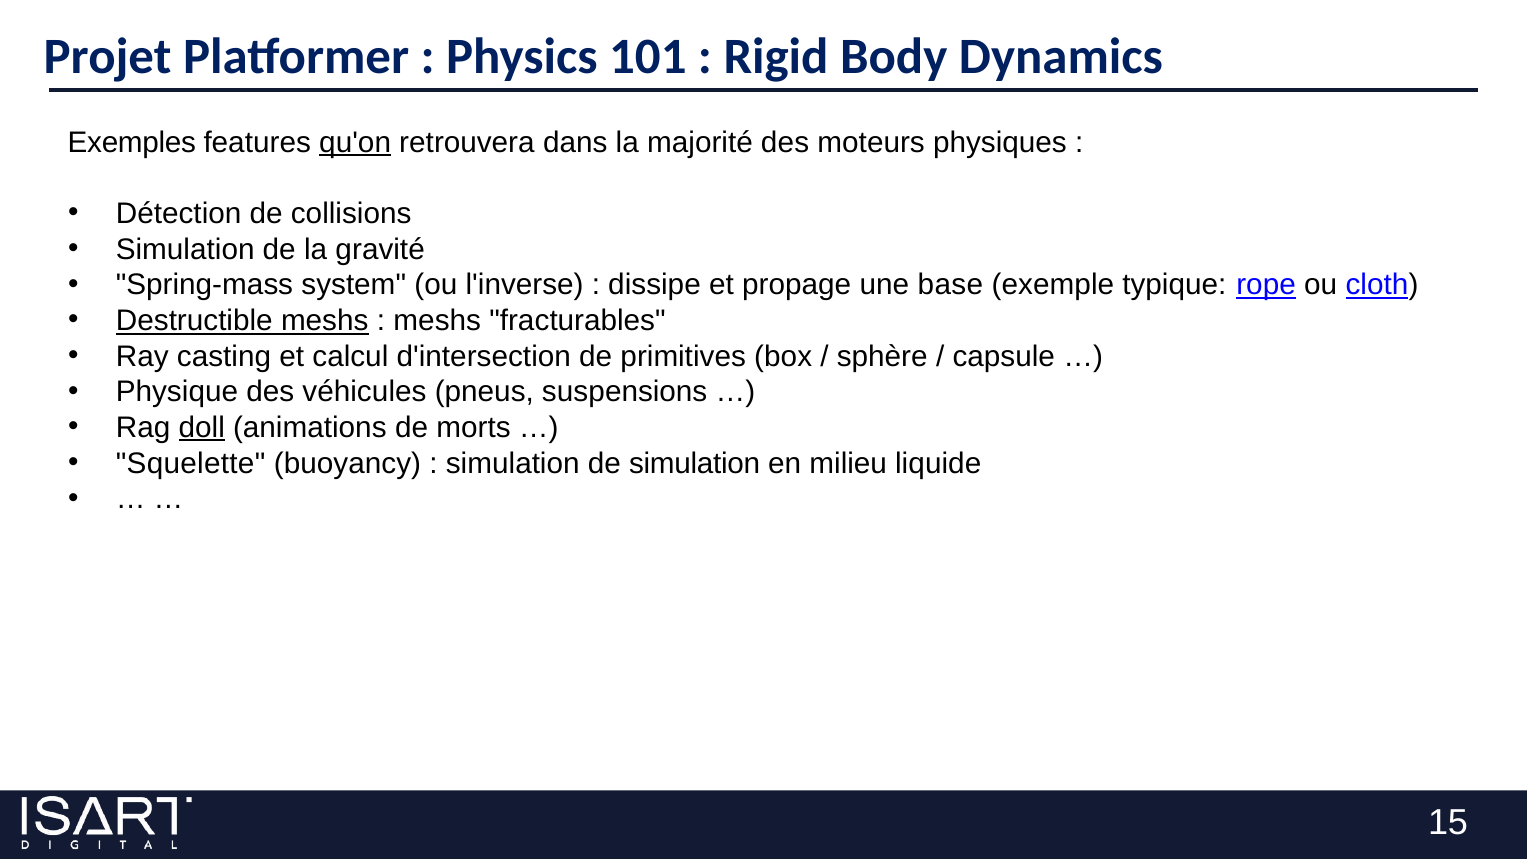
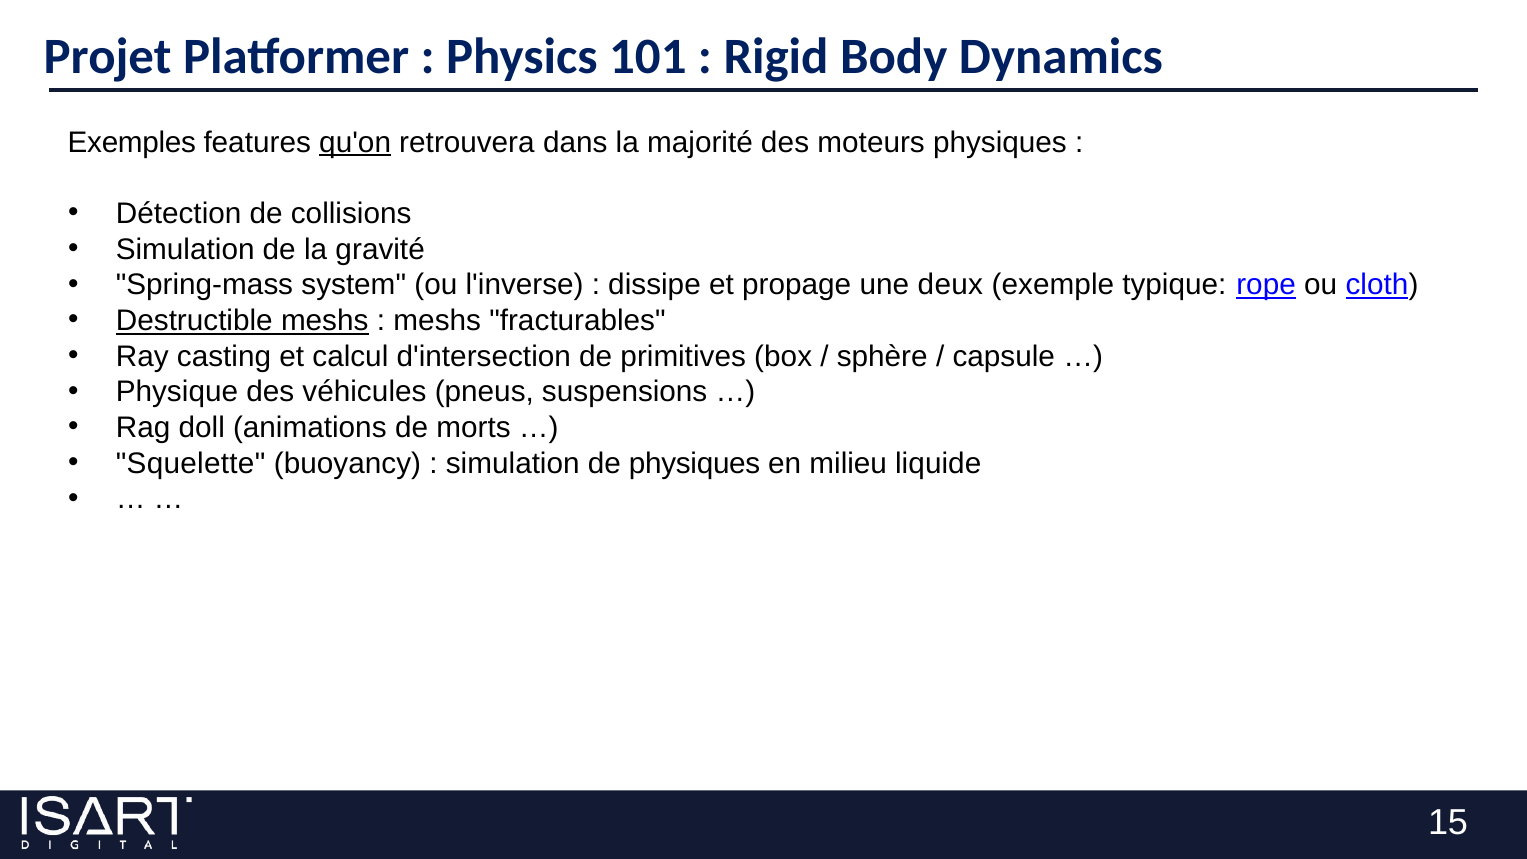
base: base -> deux
doll underline: present -> none
de simulation: simulation -> physiques
